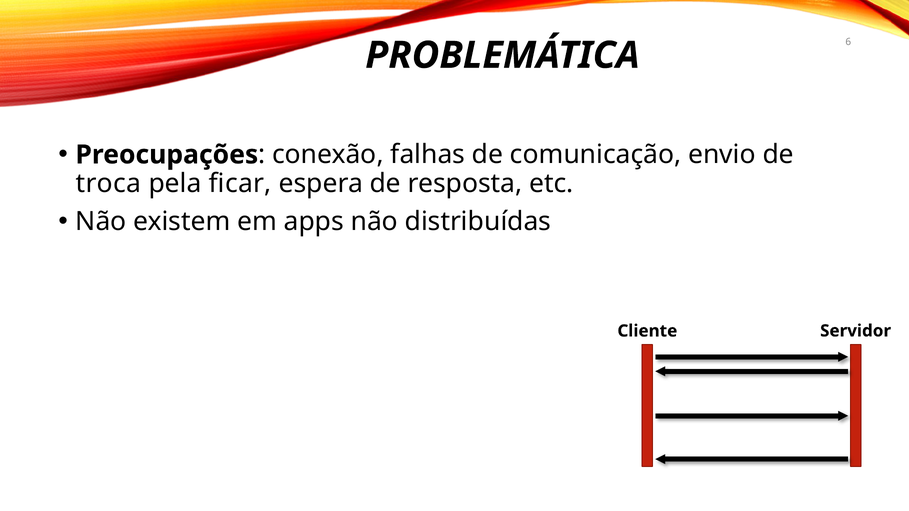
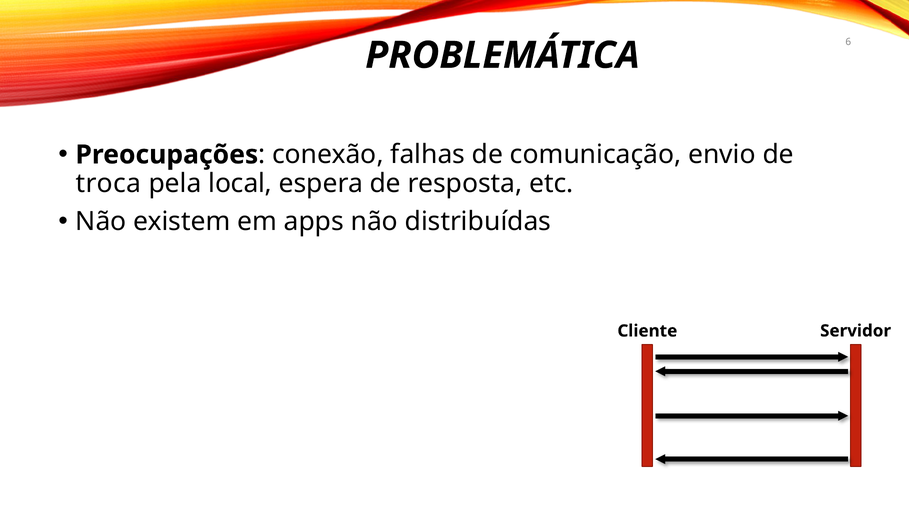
ficar: ficar -> local
